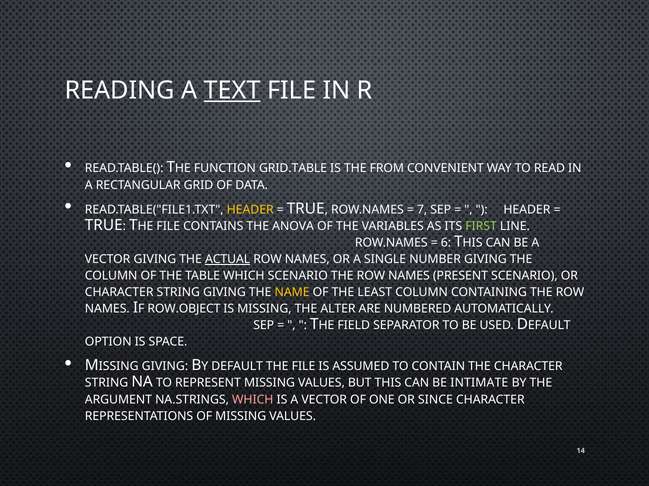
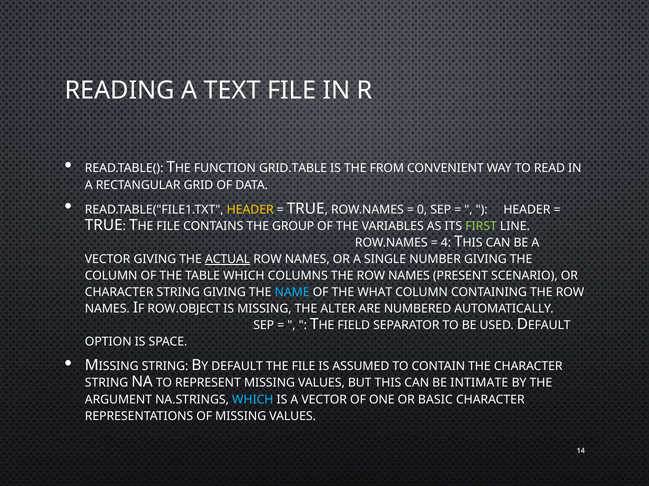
TEXT underline: present -> none
7: 7 -> 0
ANOVA: ANOVA -> GROUP
6: 6 -> 4
WHICH SCENARIO: SCENARIO -> COLUMNS
NAME colour: yellow -> light blue
LEAST: LEAST -> WHAT
GIVING at (165, 367): GIVING -> STRING
WHICH at (253, 400) colour: pink -> light blue
SINCE: SINCE -> BASIC
